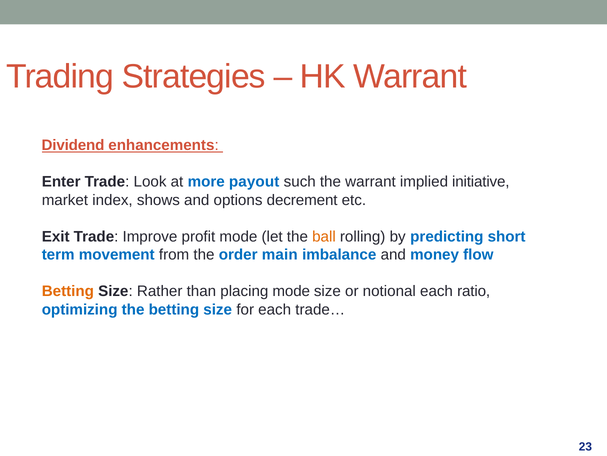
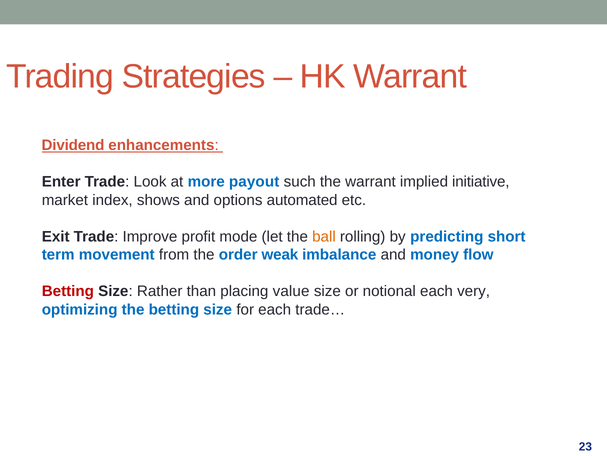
decrement: decrement -> automated
main: main -> weak
Betting at (68, 291) colour: orange -> red
placing mode: mode -> value
ratio: ratio -> very
